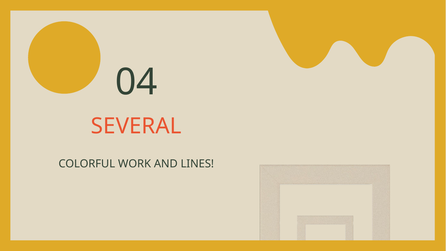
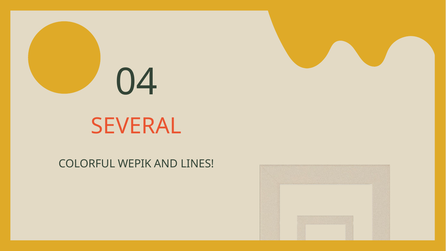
WORK: WORK -> WEPIK
